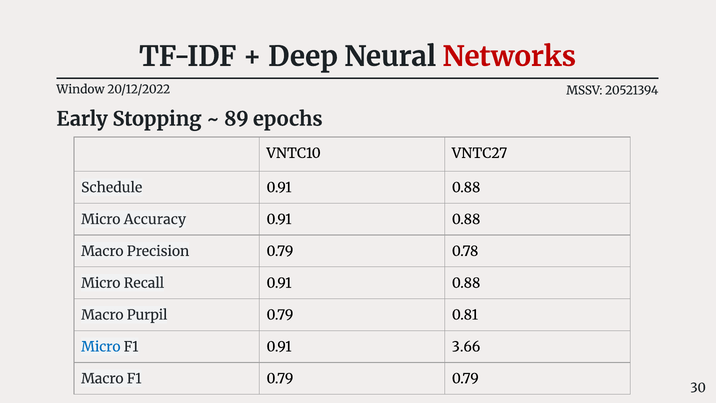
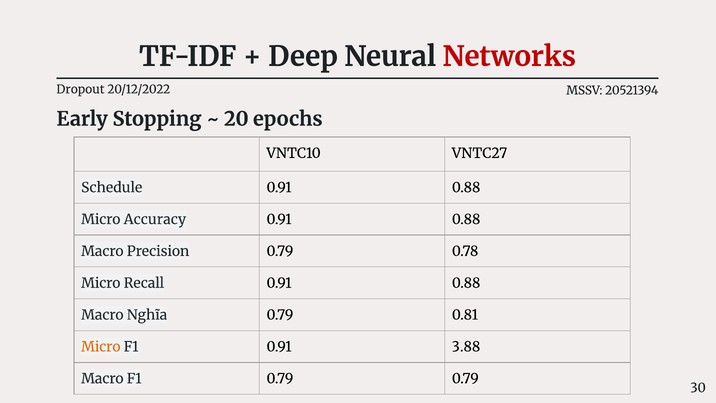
Window: Window -> Dropout
89: 89 -> 20
Purpil: Purpil -> Nghĩa
Micro at (101, 347) colour: blue -> orange
3.66: 3.66 -> 3.88
